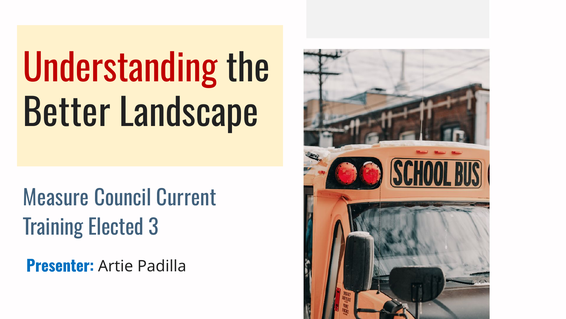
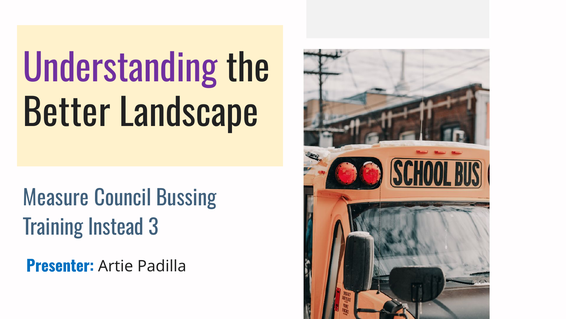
Understanding colour: red -> purple
Current: Current -> Bussing
Elected: Elected -> Instead
